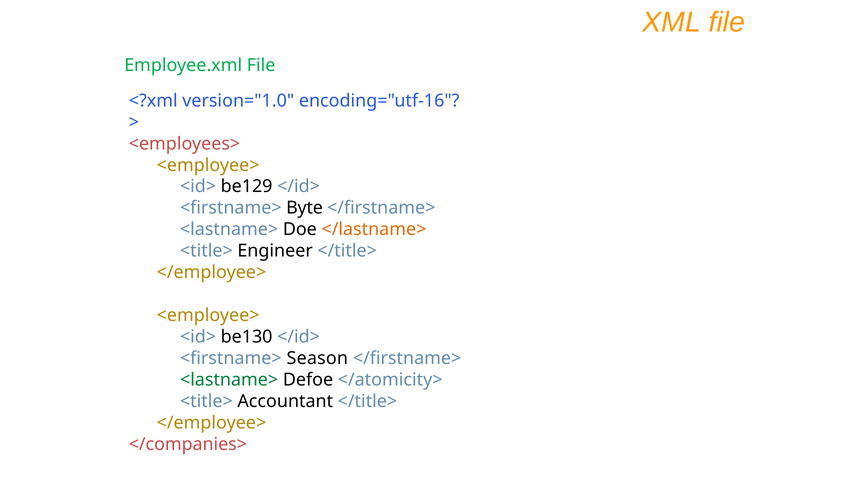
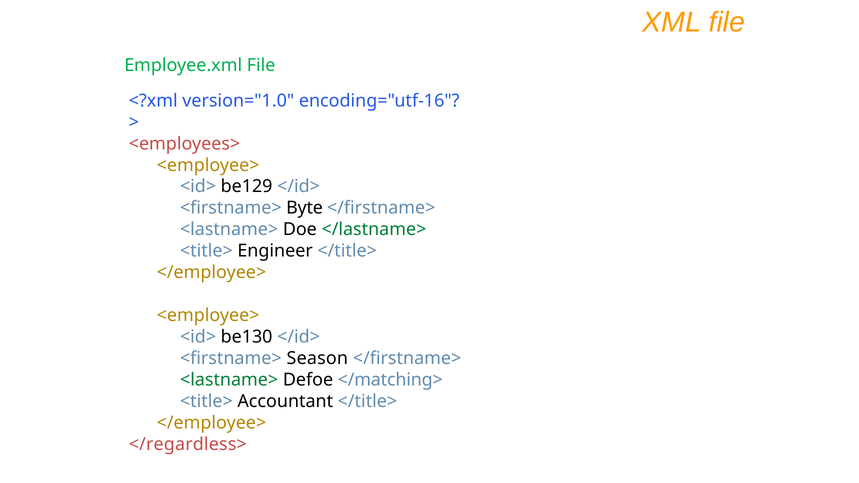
</lastname> colour: orange -> green
</atomicity>: </atomicity> -> </matching>
</companies>: </companies> -> </regardless>
